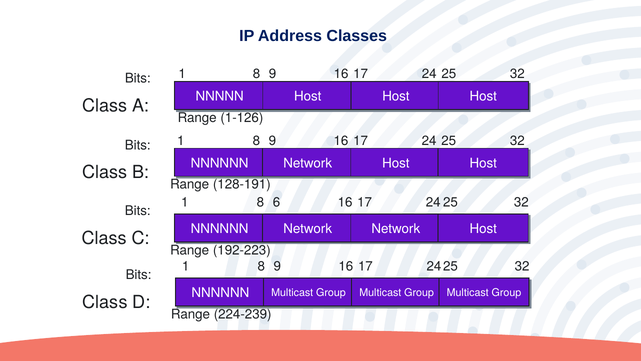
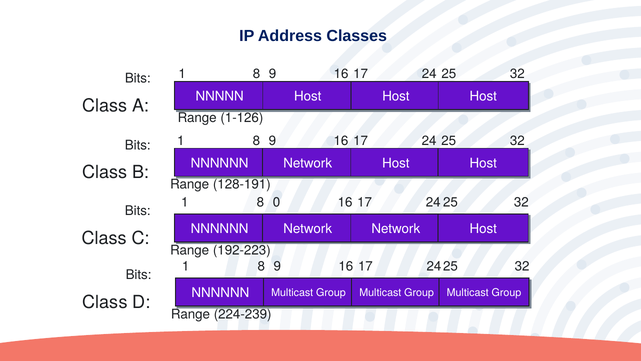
6: 6 -> 0
